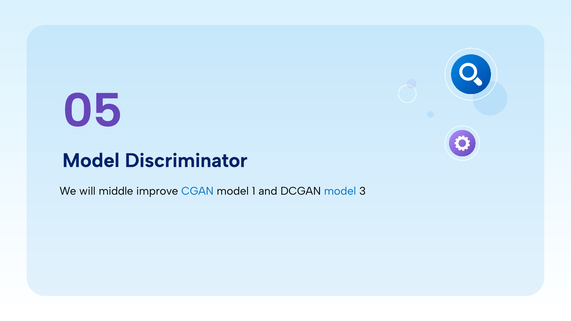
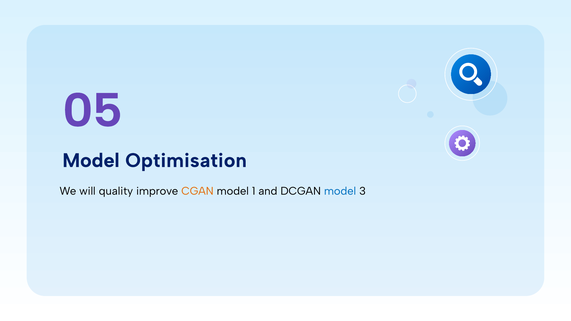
Discriminator: Discriminator -> Optimisation
middle: middle -> quality
CGAN colour: blue -> orange
